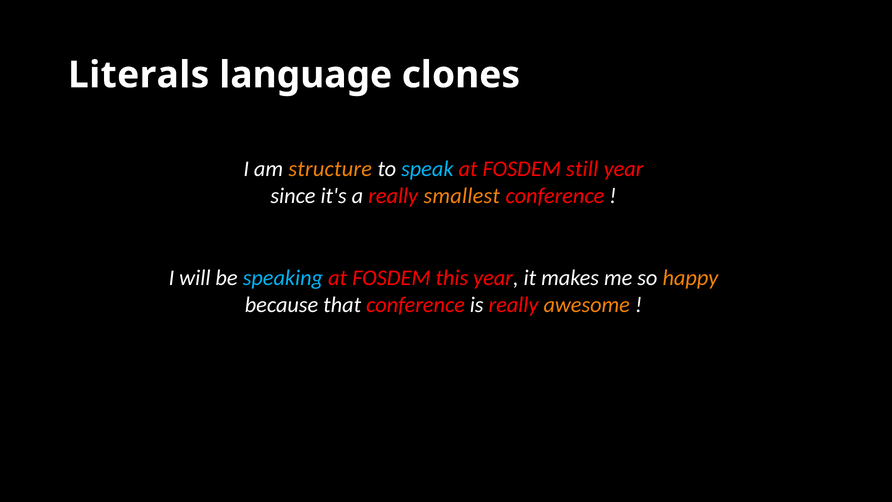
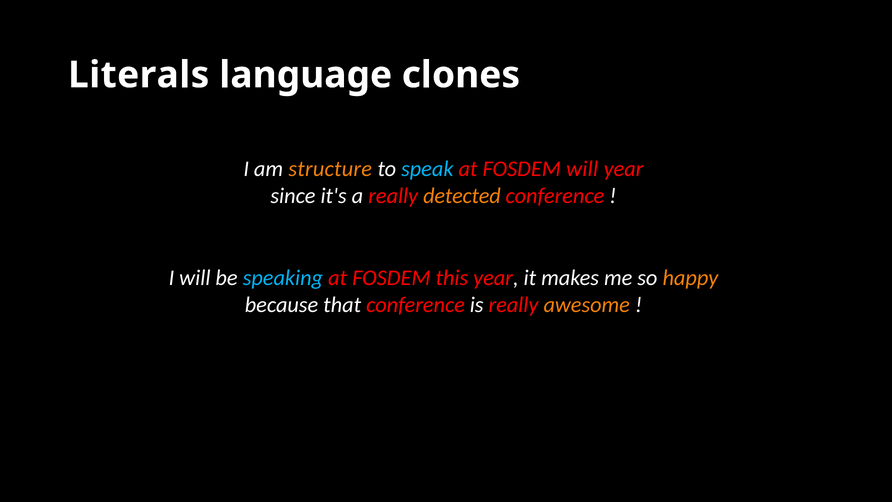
FOSDEM still: still -> will
smallest: smallest -> detected
